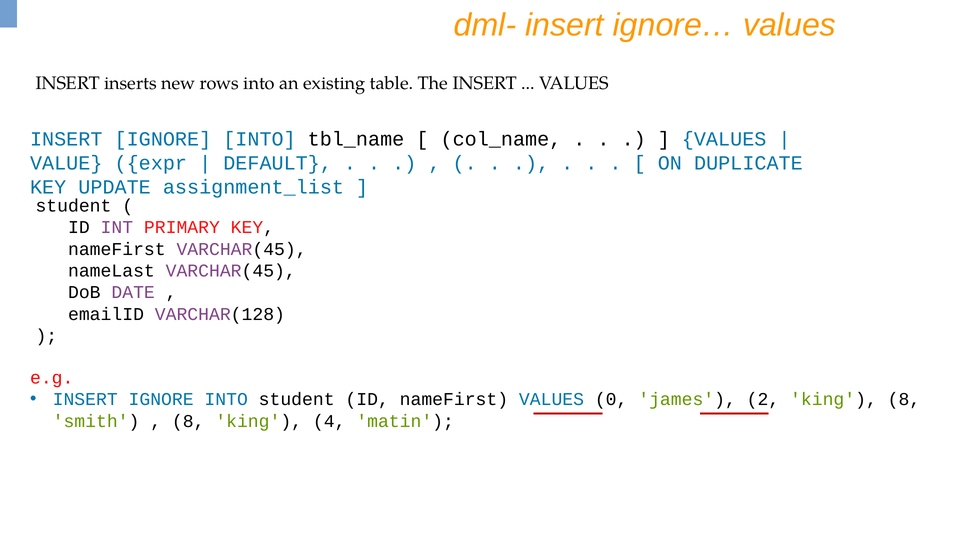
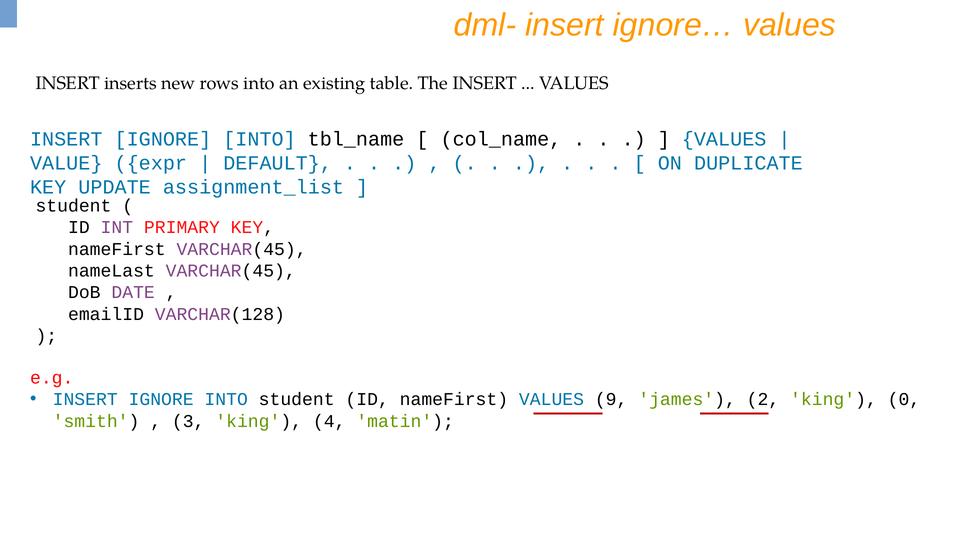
0: 0 -> 9
king 8: 8 -> 0
8 at (188, 421): 8 -> 3
